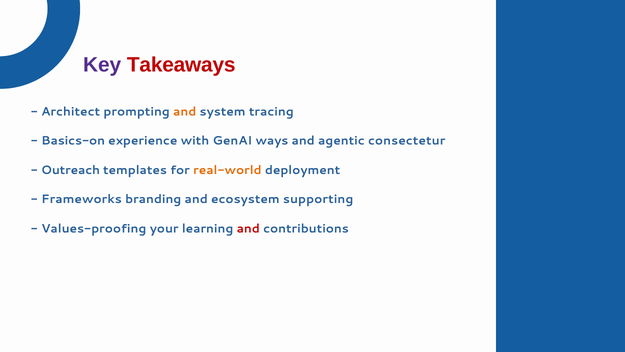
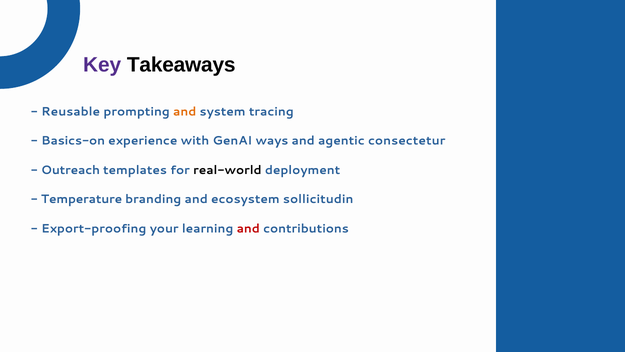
Takeaways colour: red -> black
Architect: Architect -> Reusable
real-world colour: orange -> black
Frameworks: Frameworks -> Temperature
supporting: supporting -> sollicitudin
Values-proofing: Values-proofing -> Export-proofing
